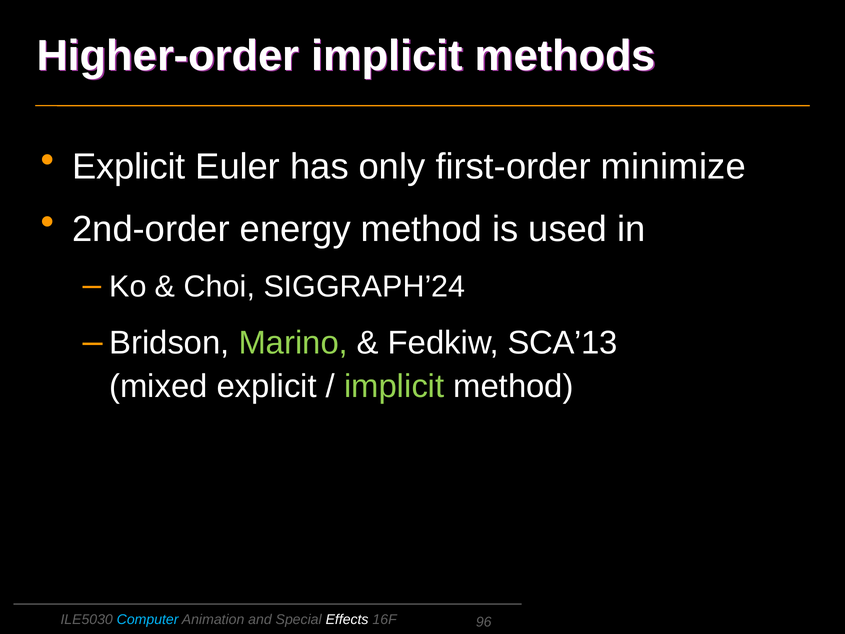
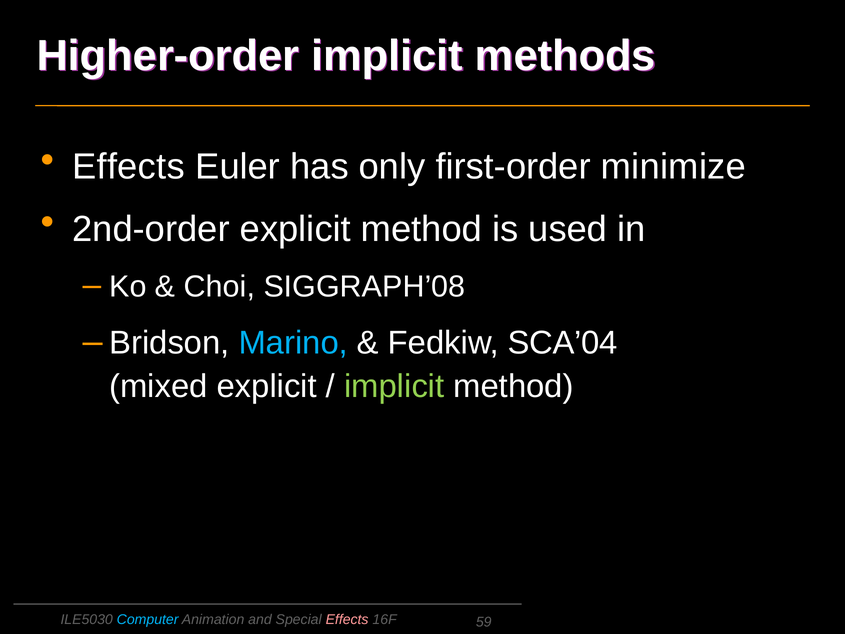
Explicit at (129, 167): Explicit -> Effects
2nd-order energy: energy -> explicit
SIGGRAPH’24: SIGGRAPH’24 -> SIGGRAPH’08
Marino colour: light green -> light blue
SCA’13: SCA’13 -> SCA’04
Effects at (347, 619) colour: white -> pink
96: 96 -> 59
